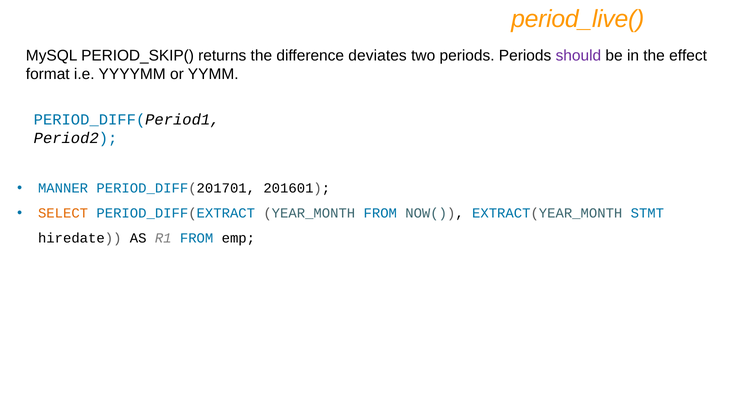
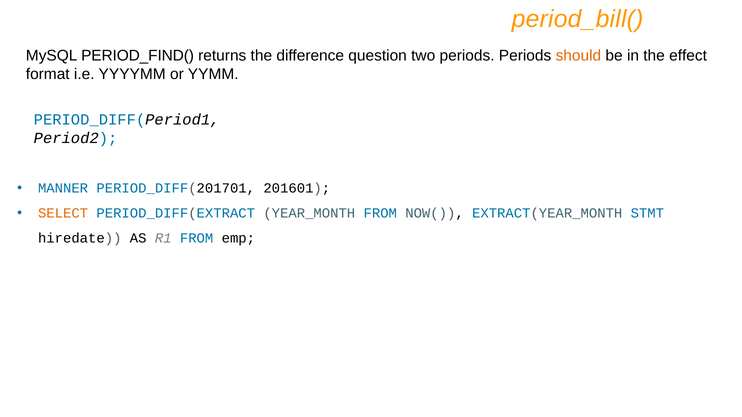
period_live(: period_live( -> period_bill(
PERIOD_SKIP(: PERIOD_SKIP( -> PERIOD_FIND(
deviates: deviates -> question
should colour: purple -> orange
